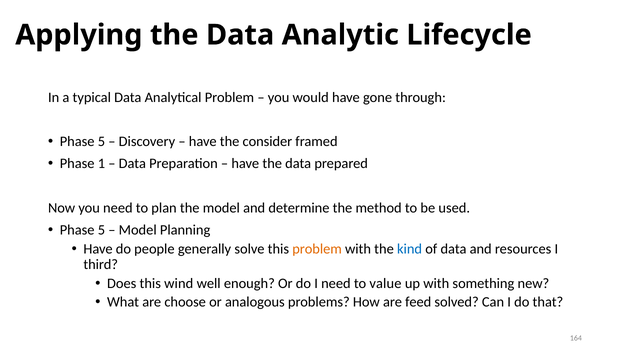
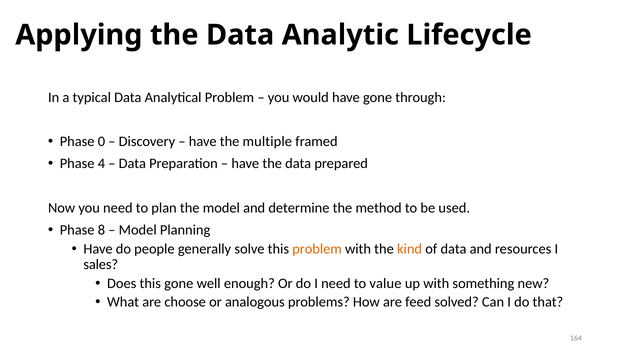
5 at (101, 142): 5 -> 0
consider: consider -> multiple
1: 1 -> 4
5 at (101, 230): 5 -> 8
kind colour: blue -> orange
third: third -> sales
this wind: wind -> gone
